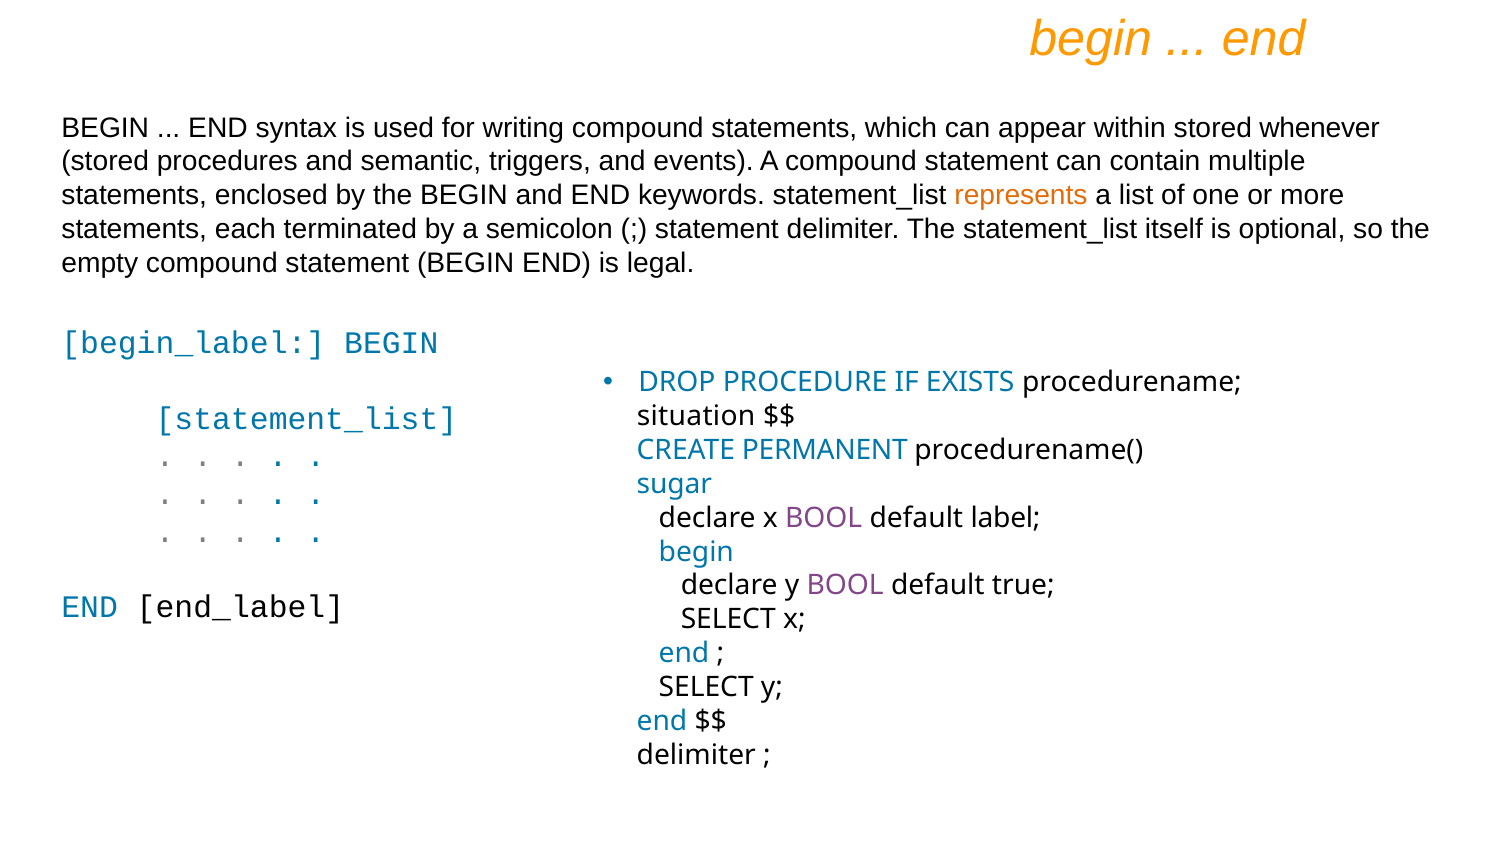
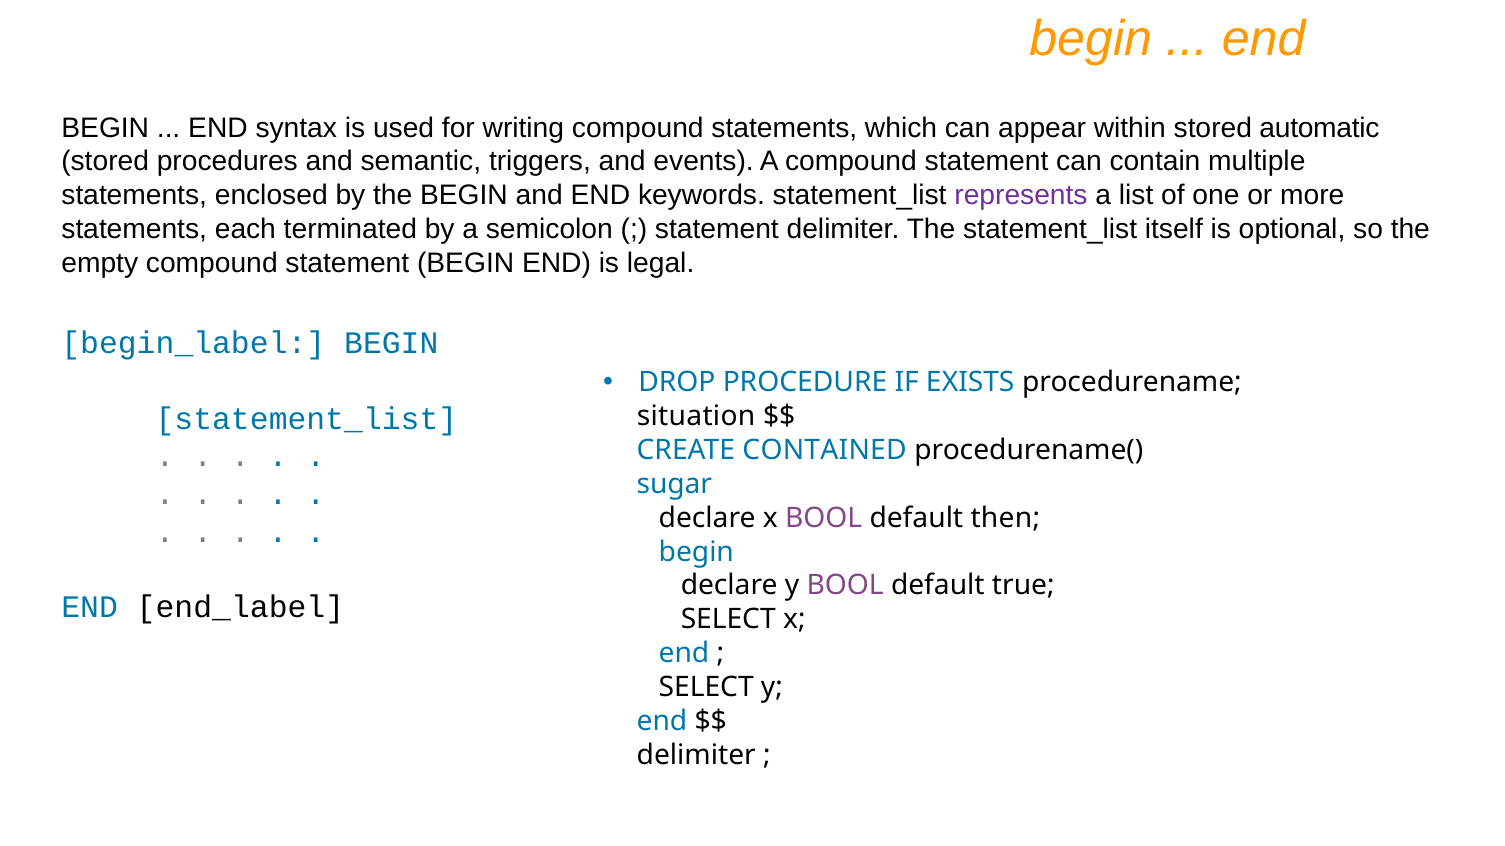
whenever: whenever -> automatic
represents colour: orange -> purple
PERMANENT: PERMANENT -> CONTAINED
label: label -> then
